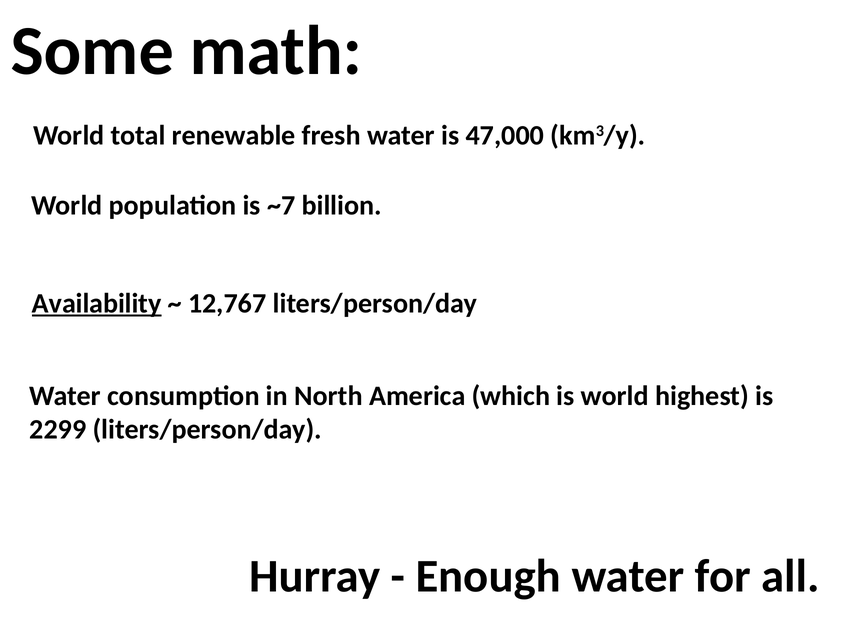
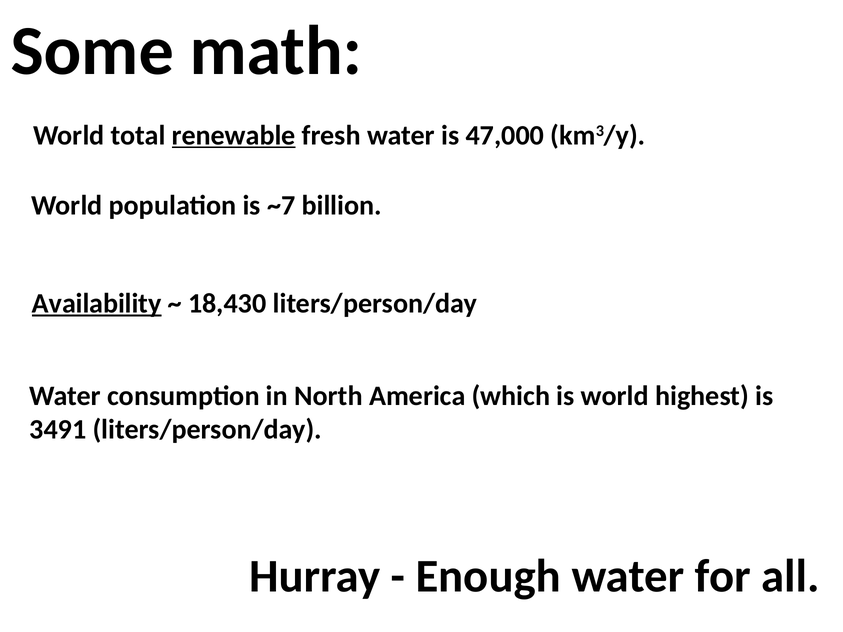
renewable underline: none -> present
12,767: 12,767 -> 18,430
2299: 2299 -> 3491
